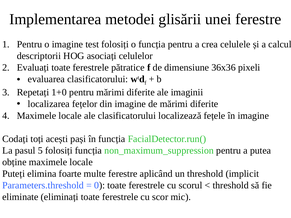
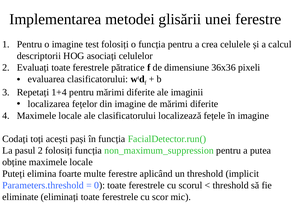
1+0: 1+0 -> 1+4
pasul 5: 5 -> 2
